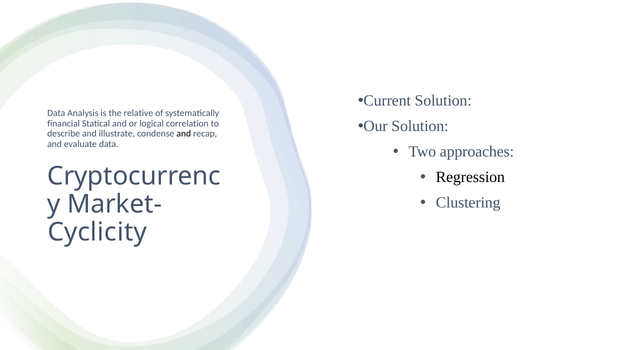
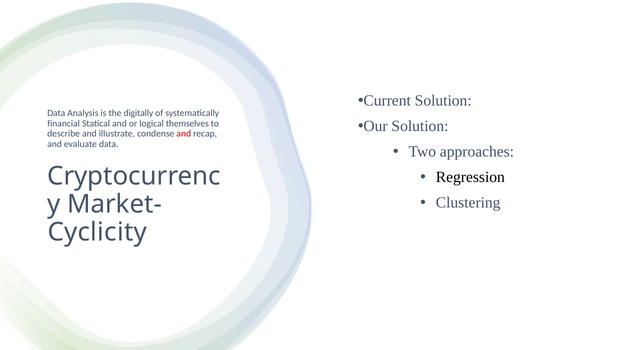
relative: relative -> digitally
correlation: correlation -> themselves
and at (184, 134) colour: black -> red
